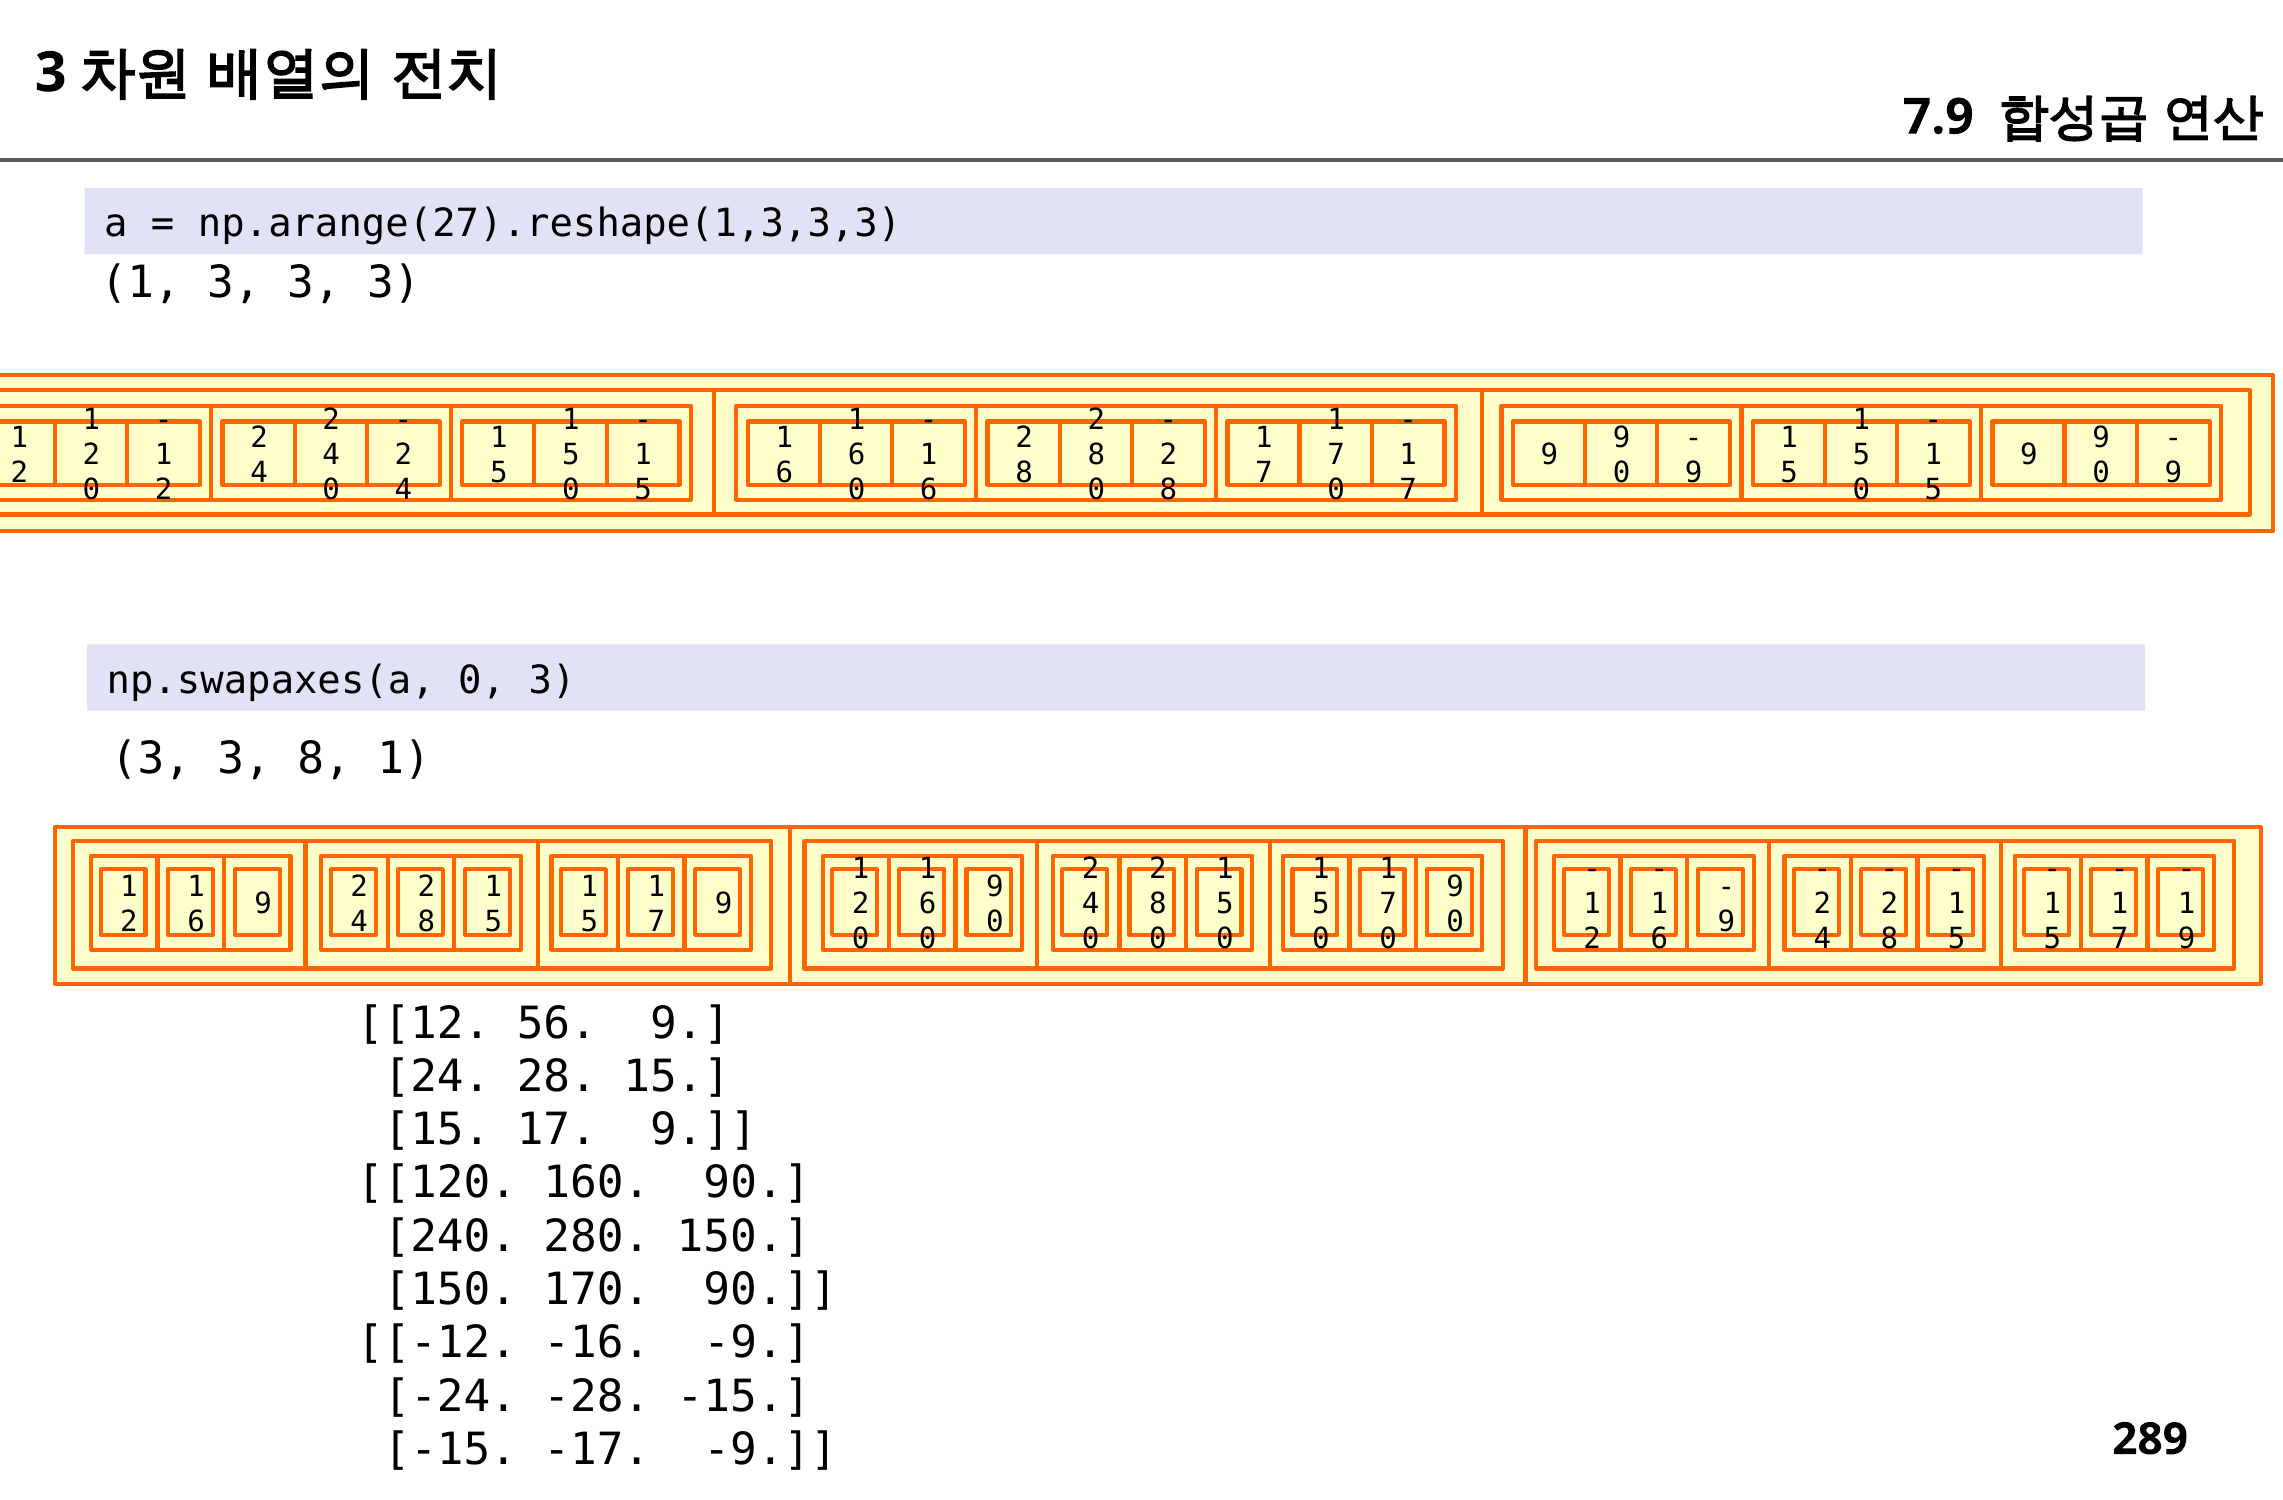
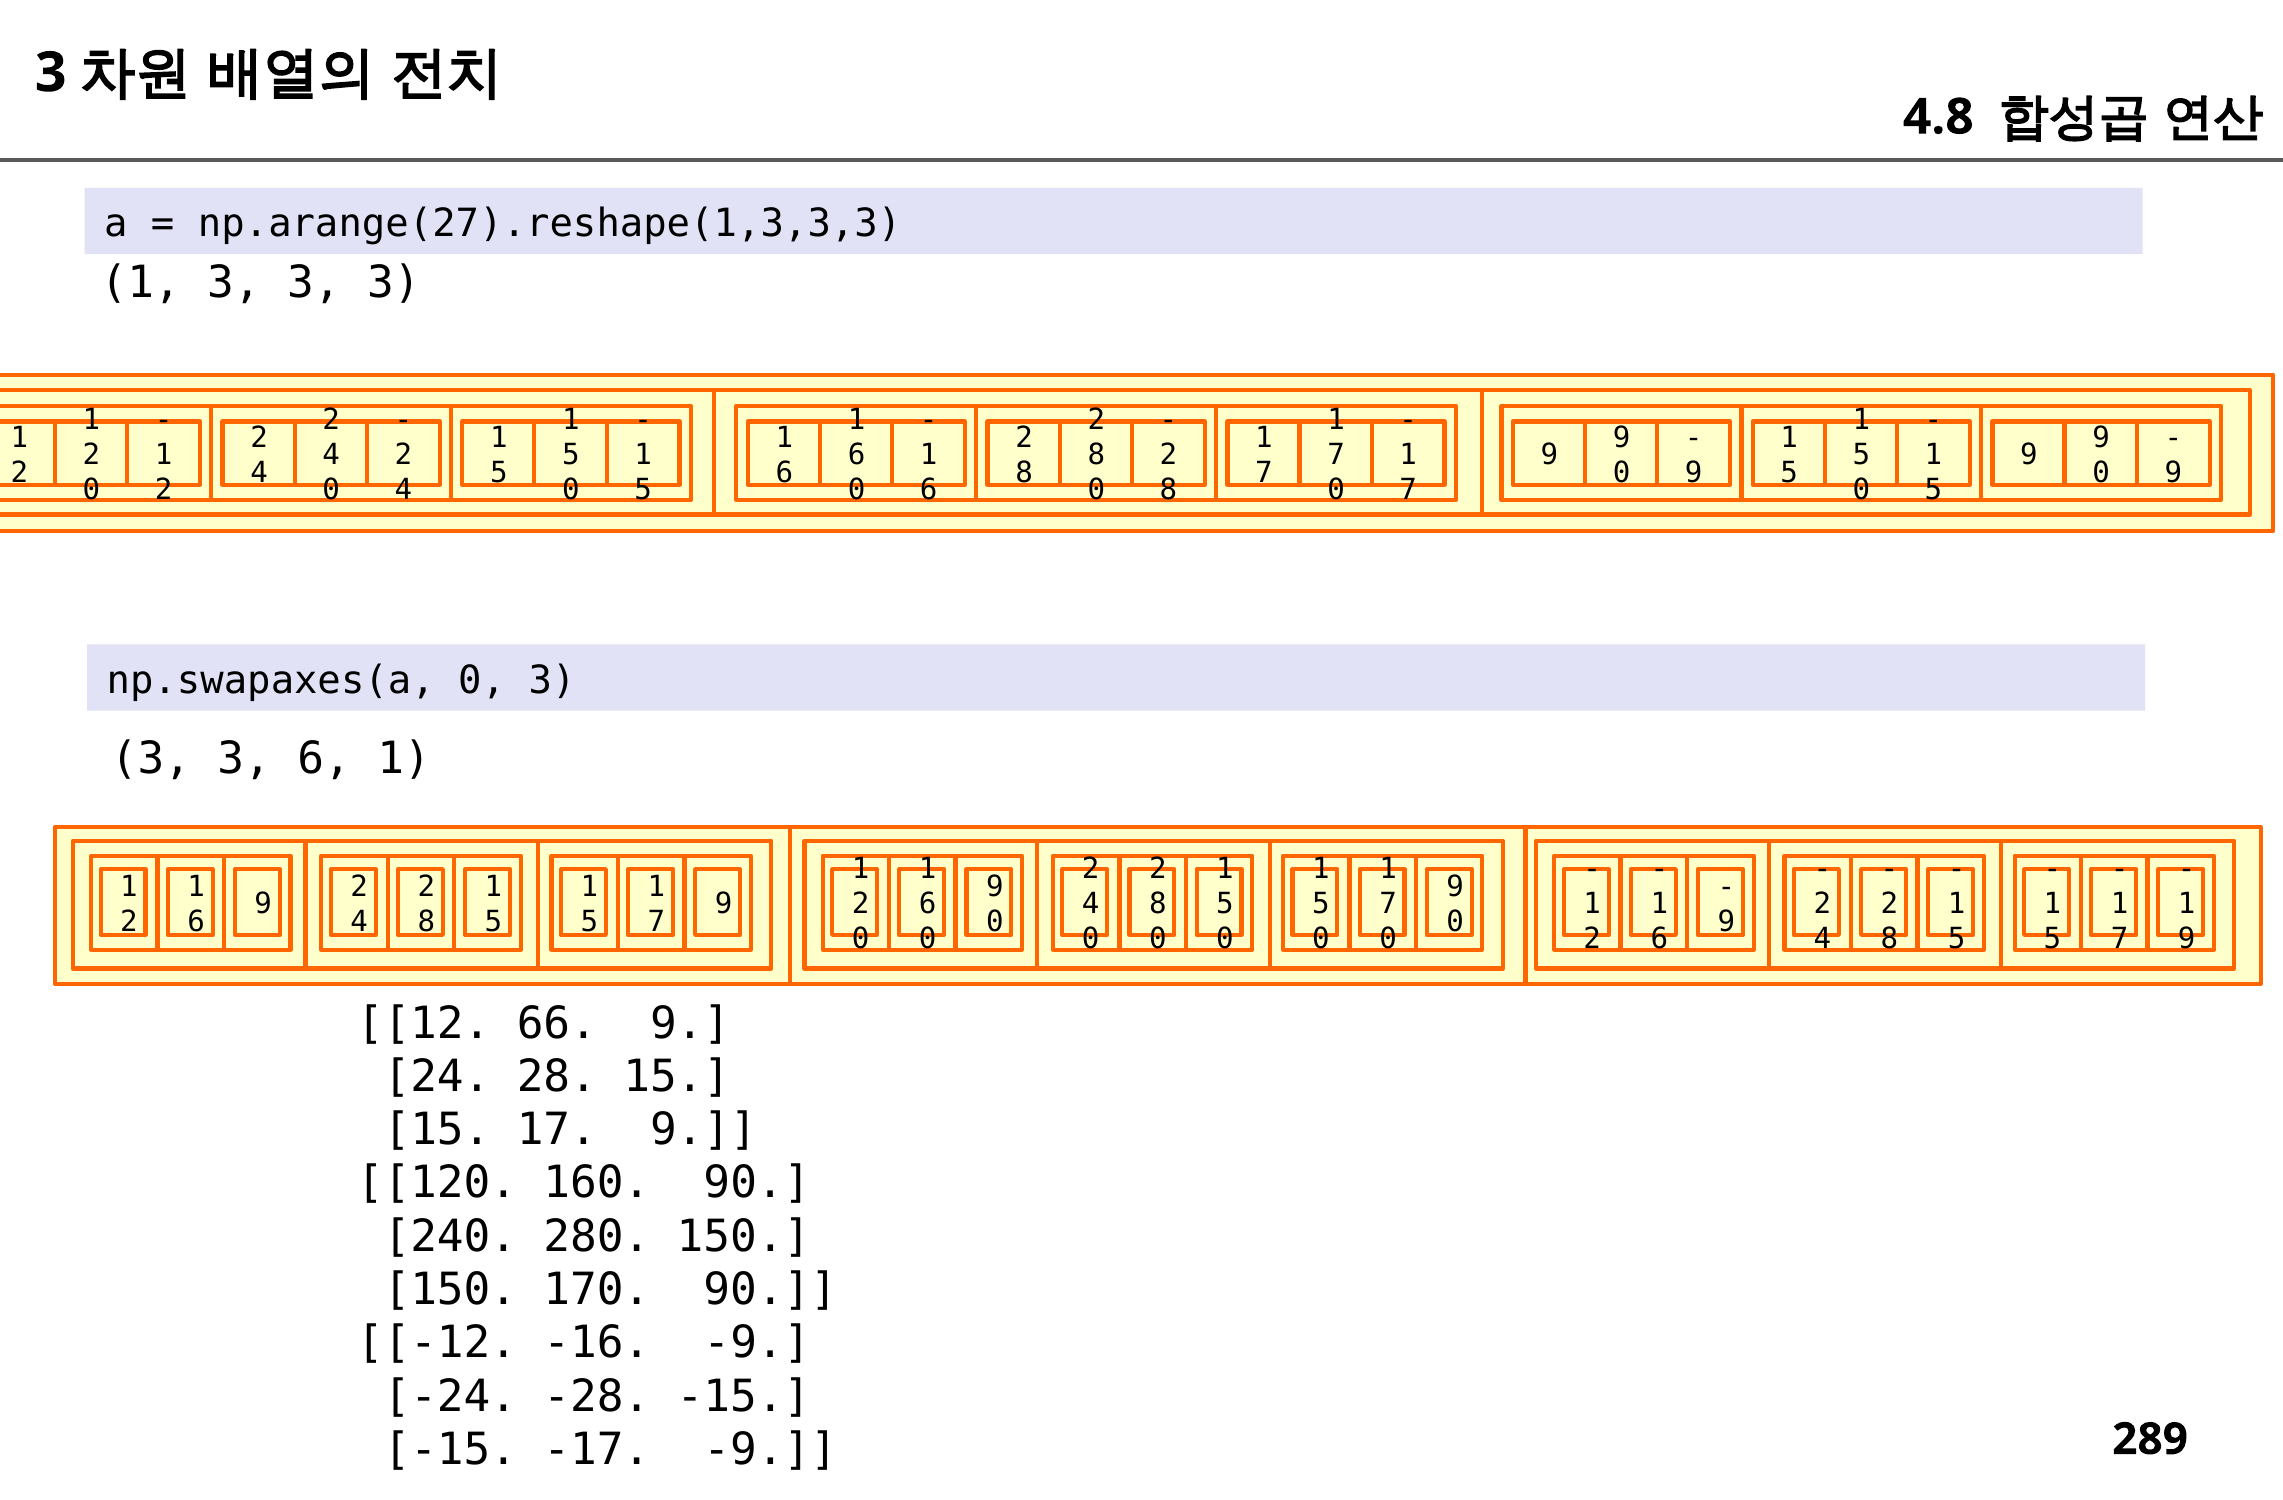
7.9: 7.9 -> 4.8
3 8: 8 -> 6
56: 56 -> 66
